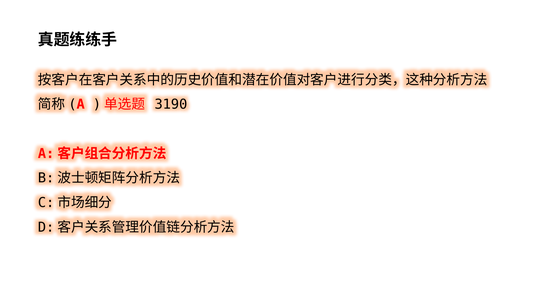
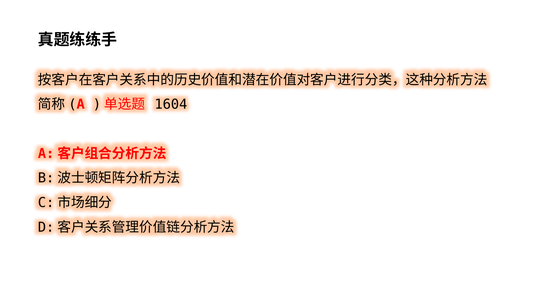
3190: 3190 -> 1604
